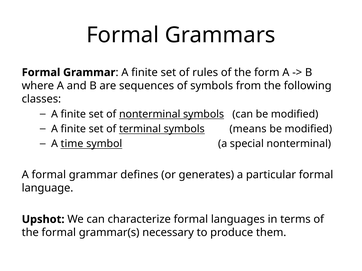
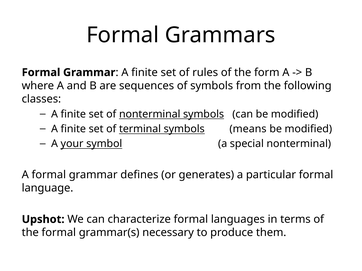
time: time -> your
